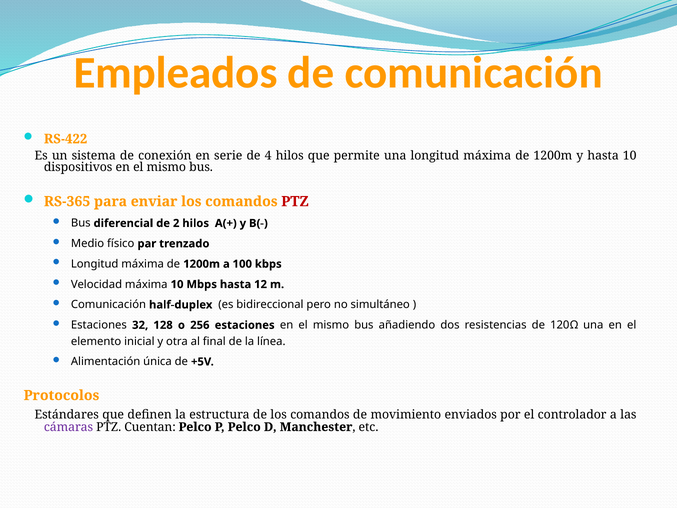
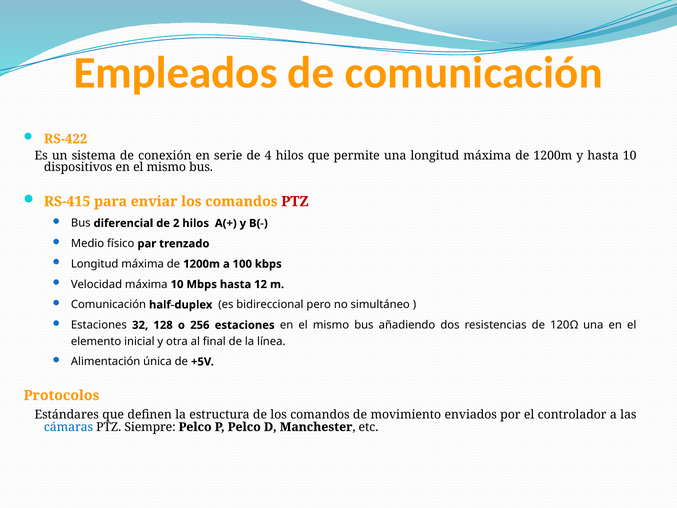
RS-365: RS-365 -> RS-415
cámaras colour: purple -> blue
Cuentan: Cuentan -> Siempre
